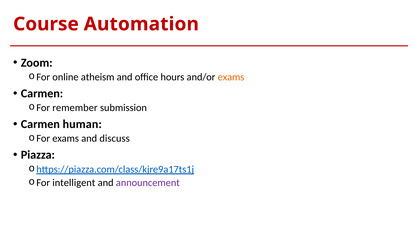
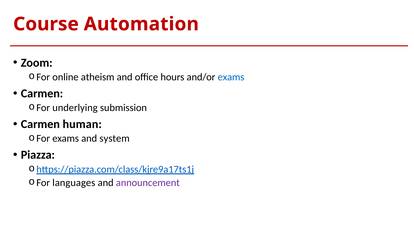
exams at (231, 77) colour: orange -> blue
remember: remember -> underlying
discuss: discuss -> system
intelligent: intelligent -> languages
